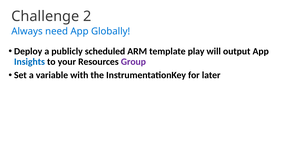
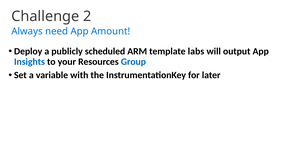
Globally: Globally -> Amount
play: play -> labs
Group colour: purple -> blue
